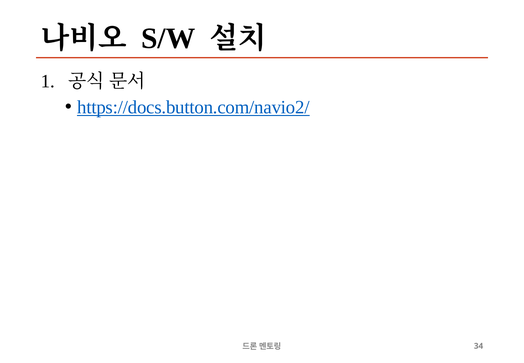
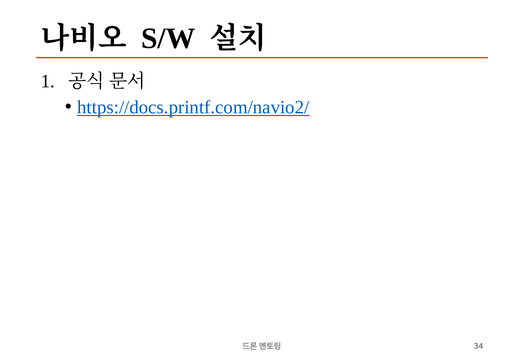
https://docs.button.com/navio2/: https://docs.button.com/navio2/ -> https://docs.printf.com/navio2/
